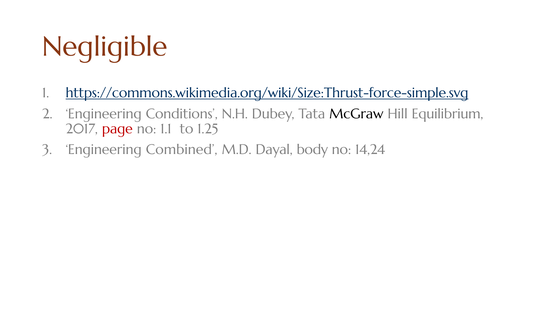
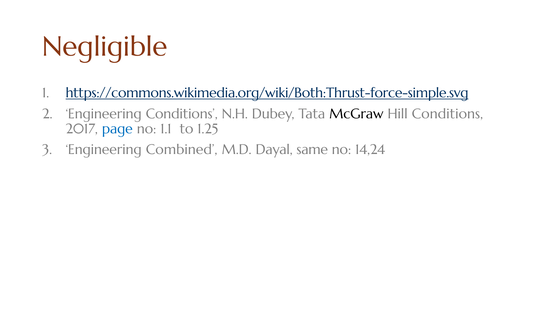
https://commons.wikimedia.org/wiki/Size:Thrust-force-simple.svg: https://commons.wikimedia.org/wiki/Size:Thrust-force-simple.svg -> https://commons.wikimedia.org/wiki/Both:Thrust-force-simple.svg
Hill Equilibrium: Equilibrium -> Conditions
page colour: red -> blue
body: body -> same
